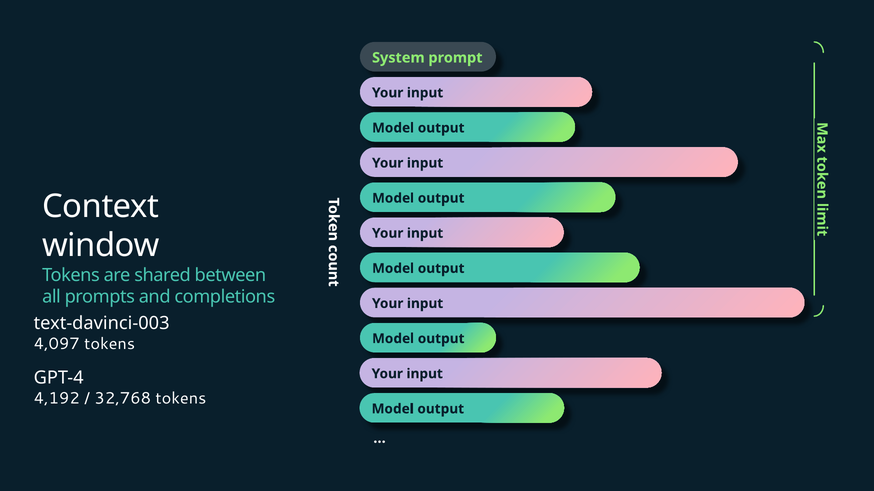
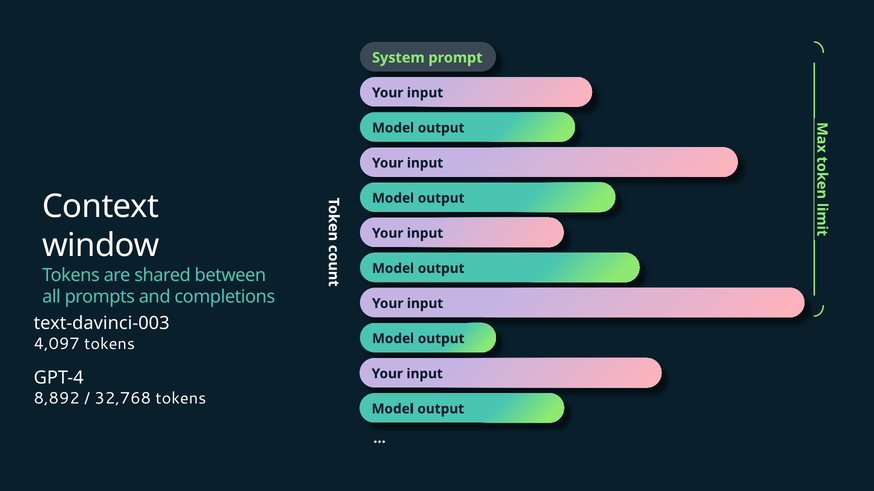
4,192: 4,192 -> 8,892
